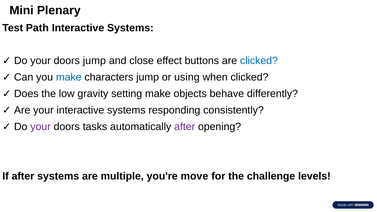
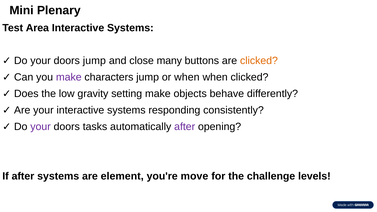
Path: Path -> Area
effect: effect -> many
clicked at (259, 61) colour: blue -> orange
make at (69, 77) colour: blue -> purple
or using: using -> when
multiple: multiple -> element
